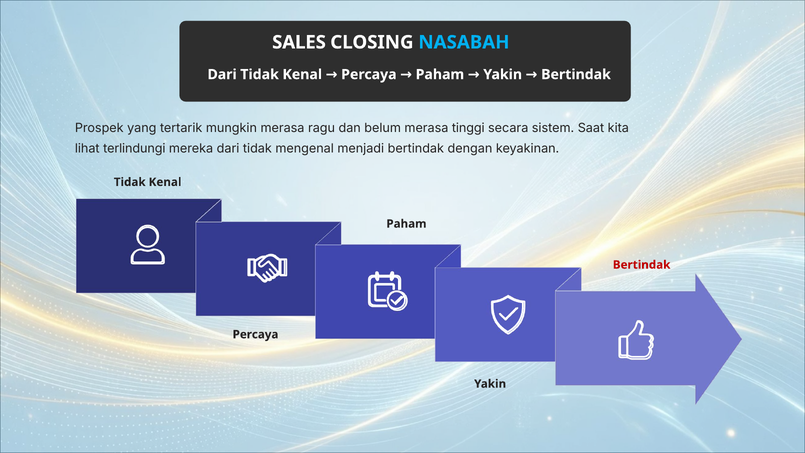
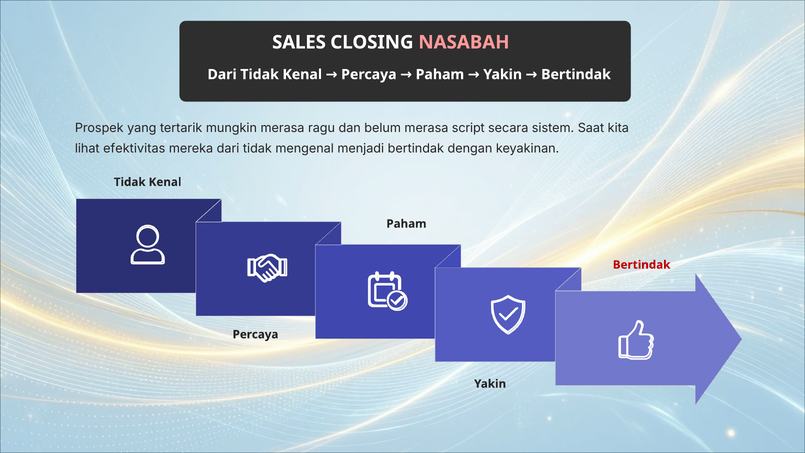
NASABAH colour: light blue -> pink
tinggi: tinggi -> script
terlindungi: terlindungi -> efektivitas
